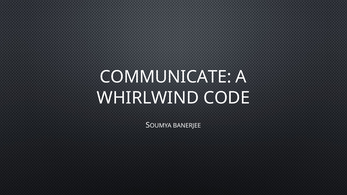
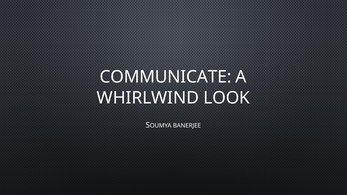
CODE: CODE -> LOOK
